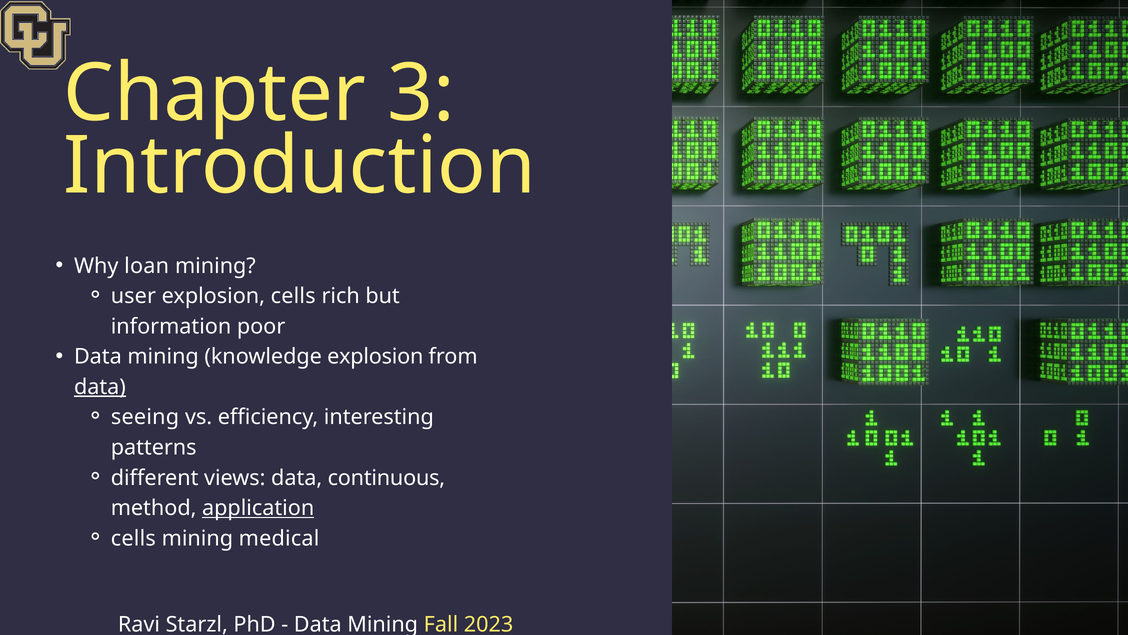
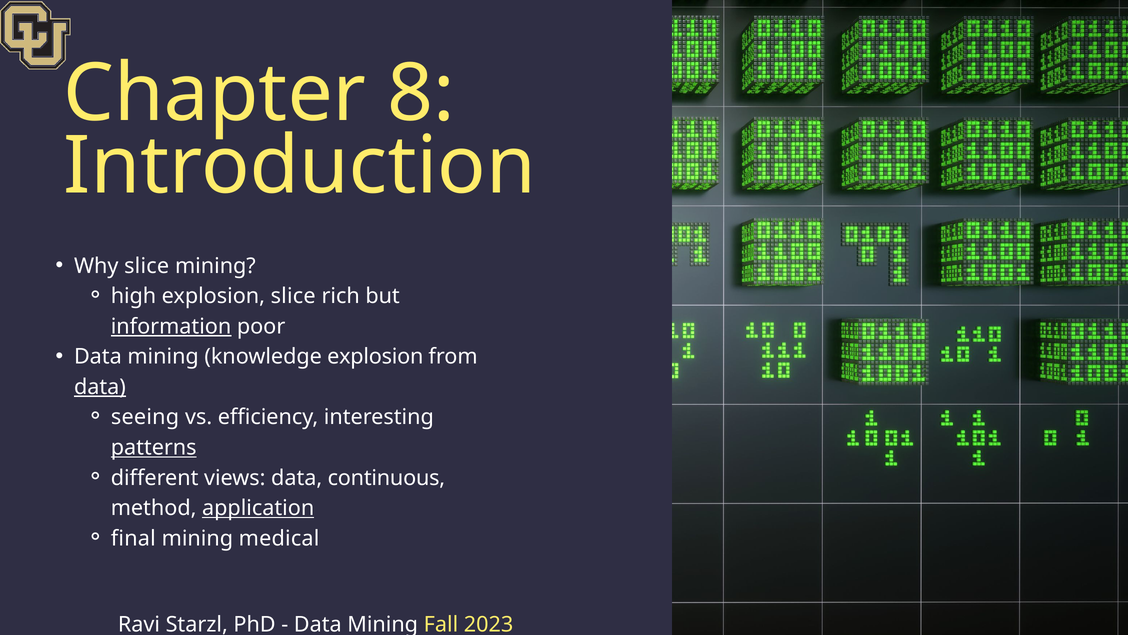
3: 3 -> 8
Why loan: loan -> slice
user: user -> high
explosion cells: cells -> slice
information underline: none -> present
patterns underline: none -> present
cells at (133, 538): cells -> final
